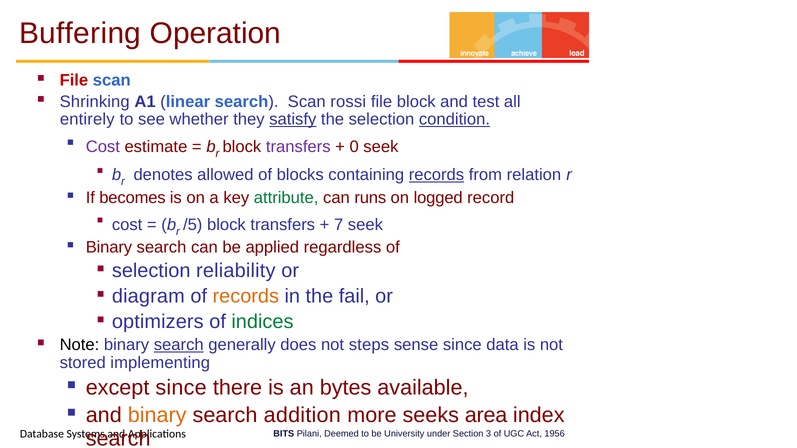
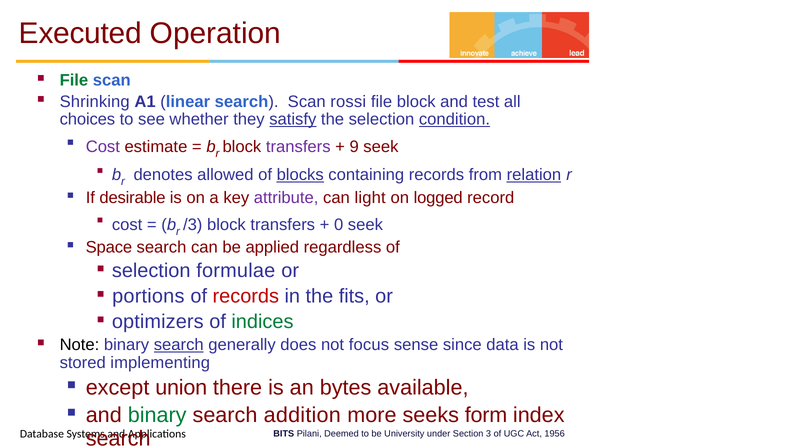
Buffering: Buffering -> Executed
File at (74, 80) colour: red -> green
entirely: entirely -> choices
0: 0 -> 9
blocks underline: none -> present
records at (436, 175) underline: present -> none
relation underline: none -> present
becomes: becomes -> desirable
attribute colour: green -> purple
runs: runs -> light
/5: /5 -> /3
7: 7 -> 0
Binary at (109, 247): Binary -> Space
reliability: reliability -> formulae
diagram: diagram -> portions
records at (246, 297) colour: orange -> red
fail: fail -> fits
steps: steps -> focus
except since: since -> union
binary at (157, 416) colour: orange -> green
area: area -> form
